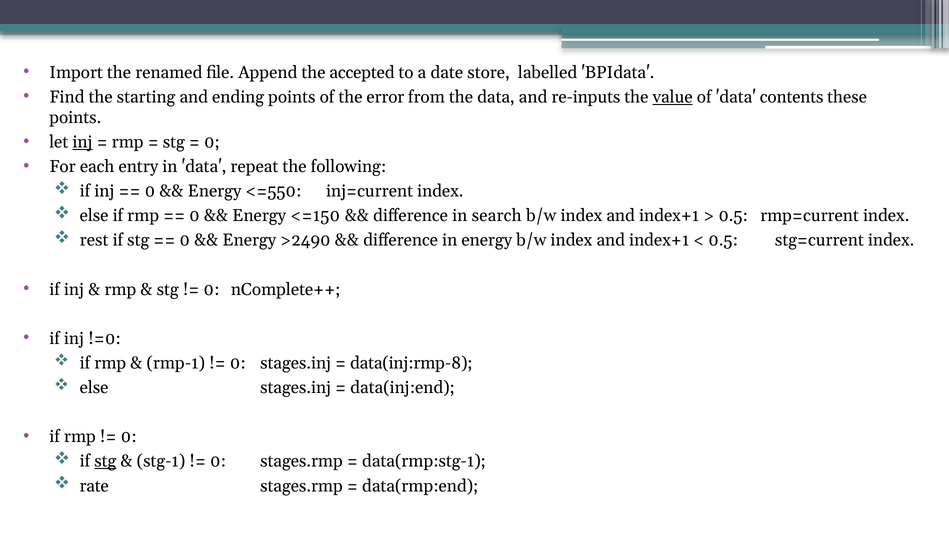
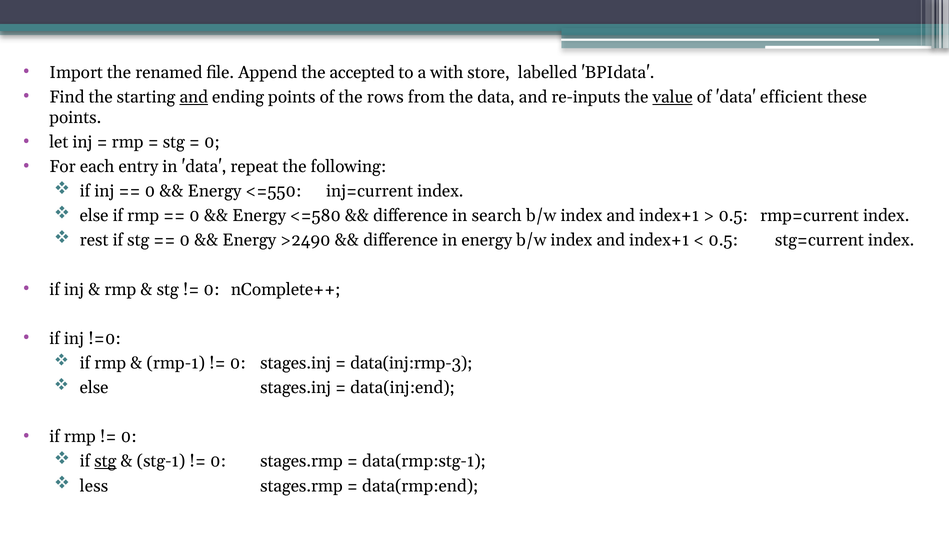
date: date -> with
and at (194, 97) underline: none -> present
error: error -> rows
contents: contents -> efficient
inj at (82, 142) underline: present -> none
<=150: <=150 -> <=580
data(inj:rmp-8: data(inj:rmp-8 -> data(inj:rmp-3
rate: rate -> less
